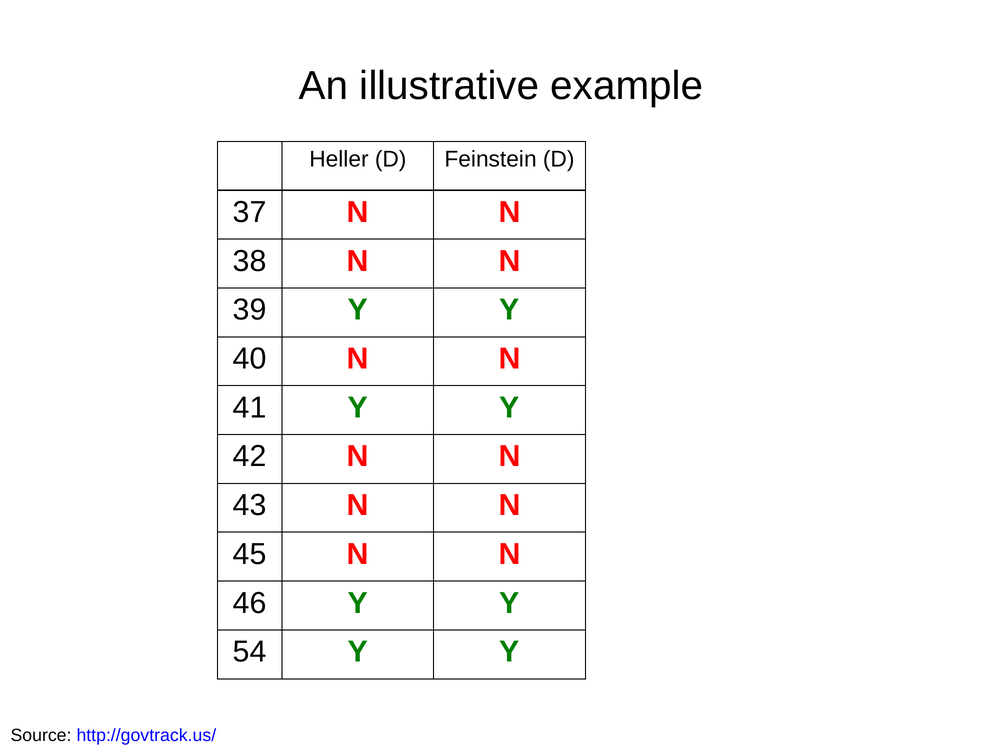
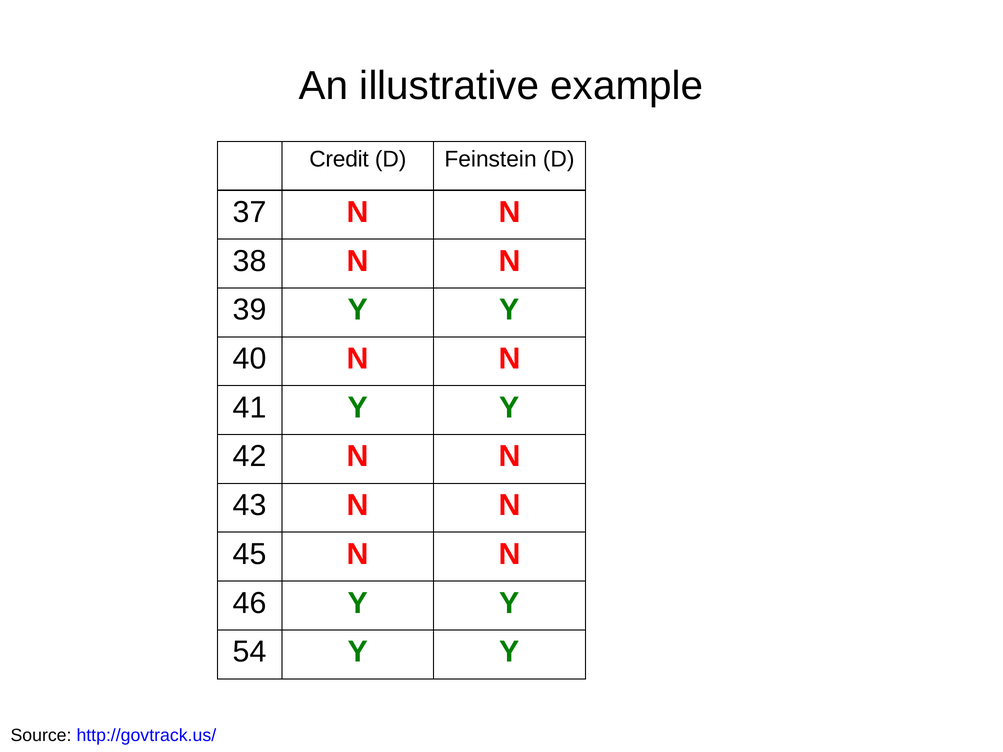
Heller: Heller -> Credit
